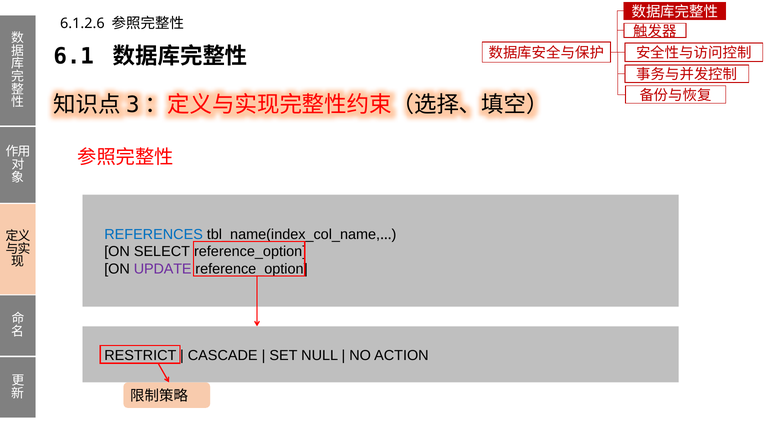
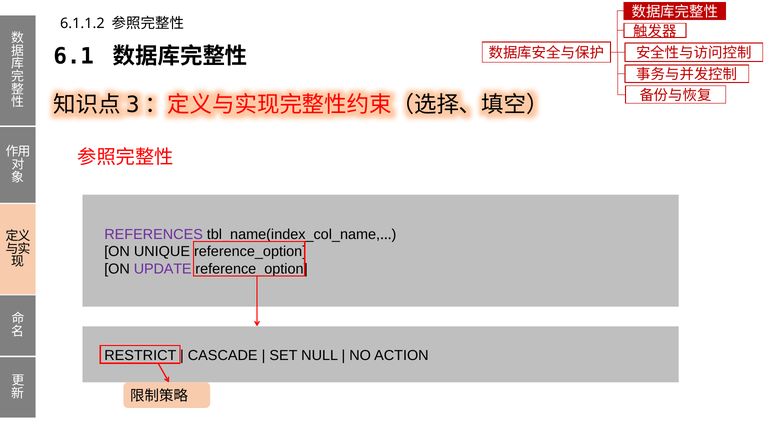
6.1.2.6: 6.1.2.6 -> 6.1.1.2
REFERENCES colour: blue -> purple
SELECT: SELECT -> UNIQUE
